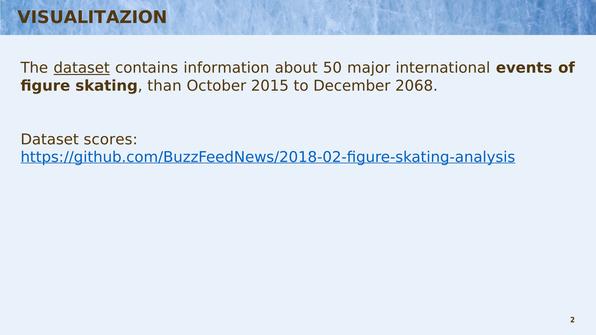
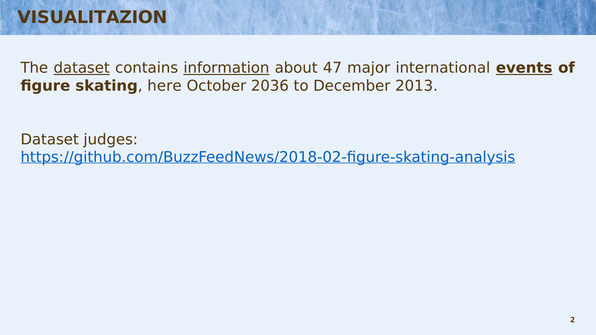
information underline: none -> present
50: 50 -> 47
events underline: none -> present
than: than -> here
2015: 2015 -> 2036
2068: 2068 -> 2013
scores: scores -> judges
